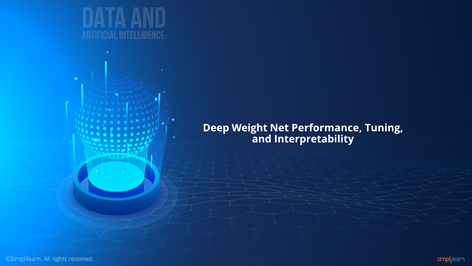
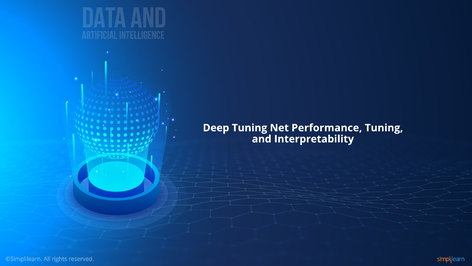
Deep Weight: Weight -> Tuning
